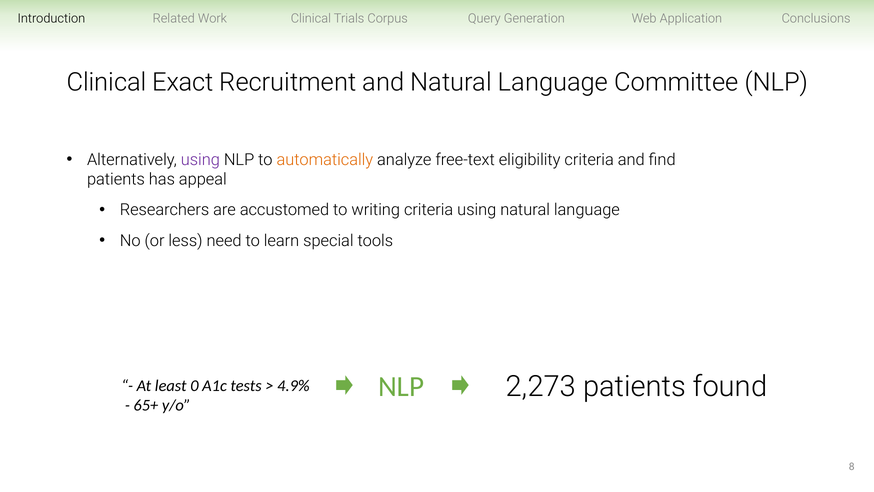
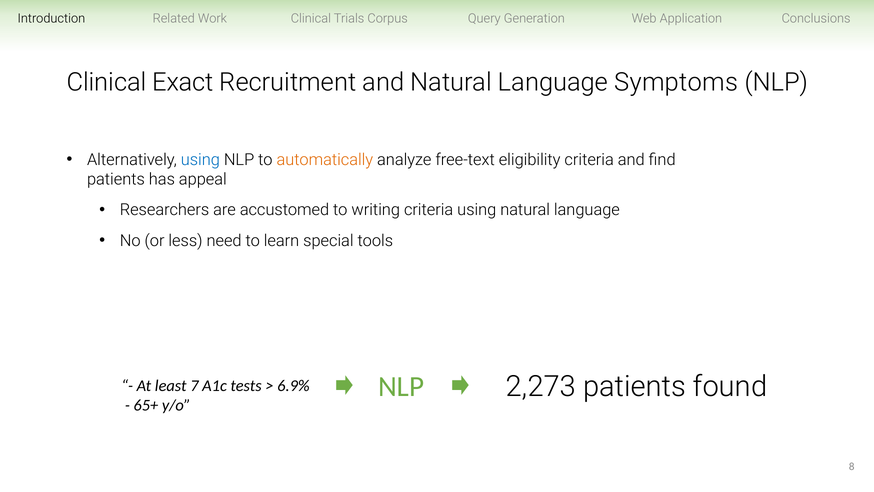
Committee: Committee -> Symptoms
using at (200, 160) colour: purple -> blue
0: 0 -> 7
4.9%: 4.9% -> 6.9%
